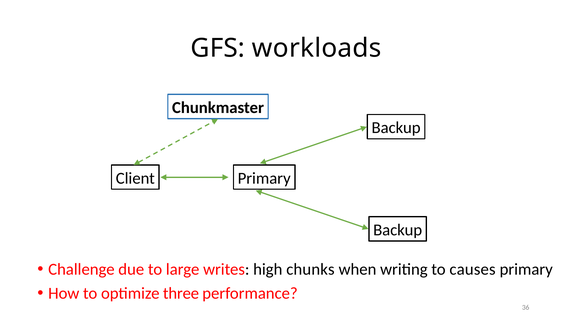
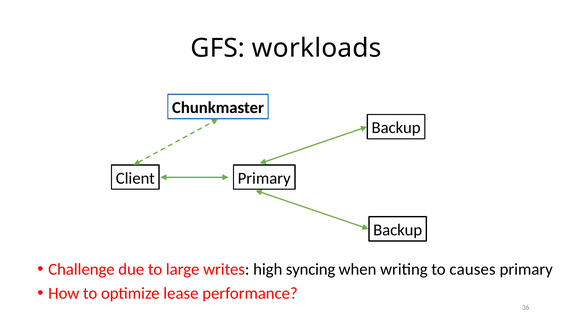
chunks: chunks -> syncing
three: three -> lease
